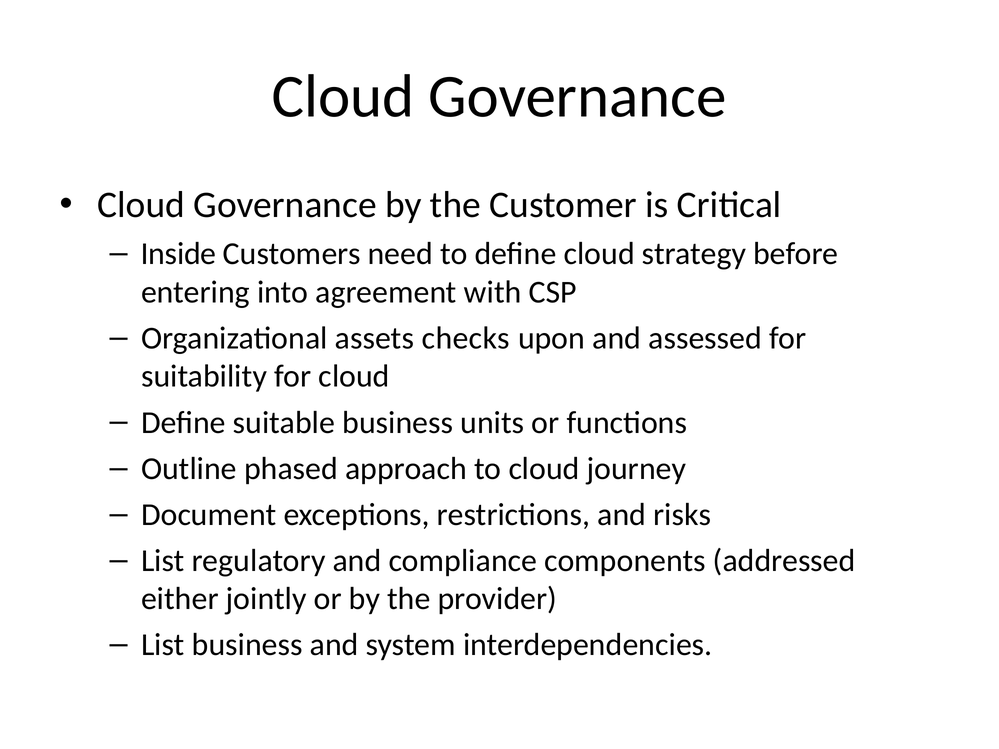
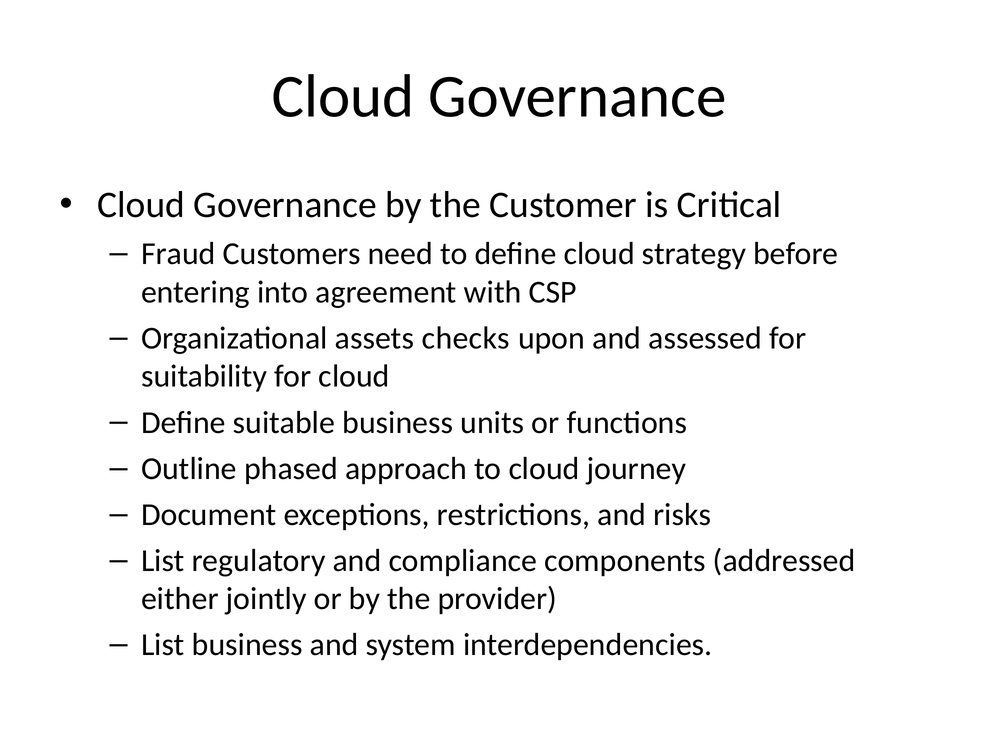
Inside: Inside -> Fraud
